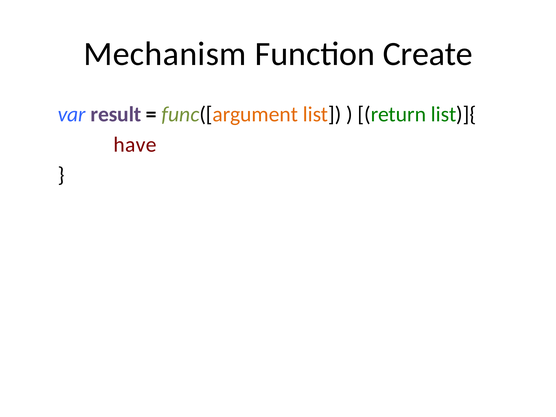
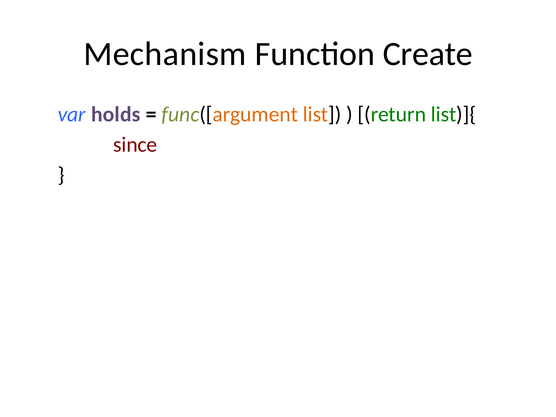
result: result -> holds
have: have -> since
